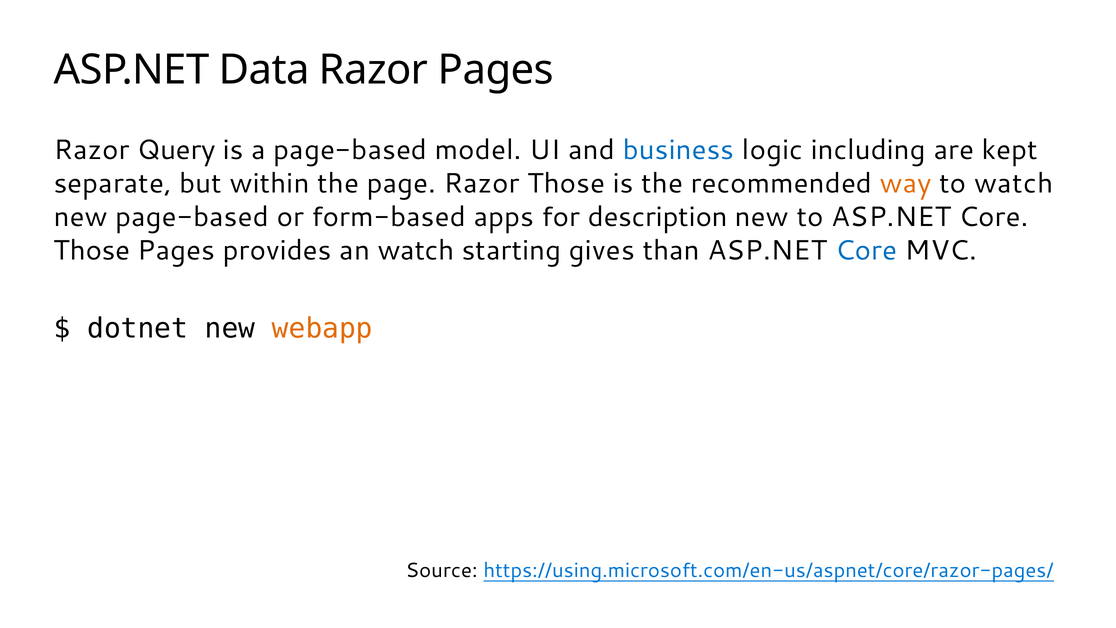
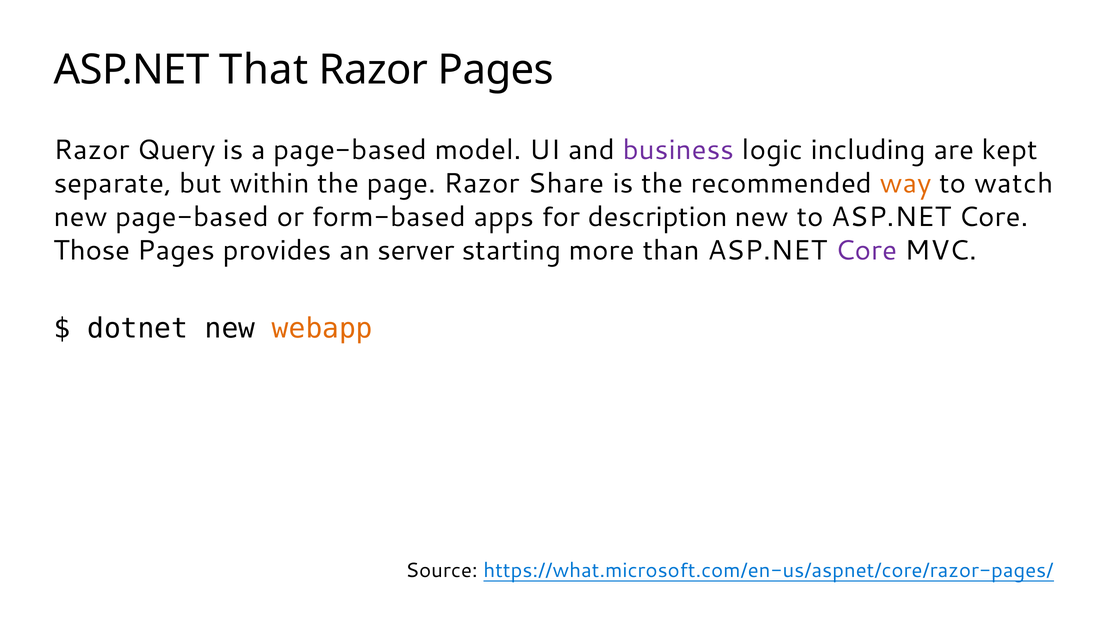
Data: Data -> That
business colour: blue -> purple
Razor Those: Those -> Share
an watch: watch -> server
gives: gives -> more
Core at (866, 250) colour: blue -> purple
https://using.microsoft.com/en-us/aspnet/core/razor-pages/: https://using.microsoft.com/en-us/aspnet/core/razor-pages/ -> https://what.microsoft.com/en-us/aspnet/core/razor-pages/
